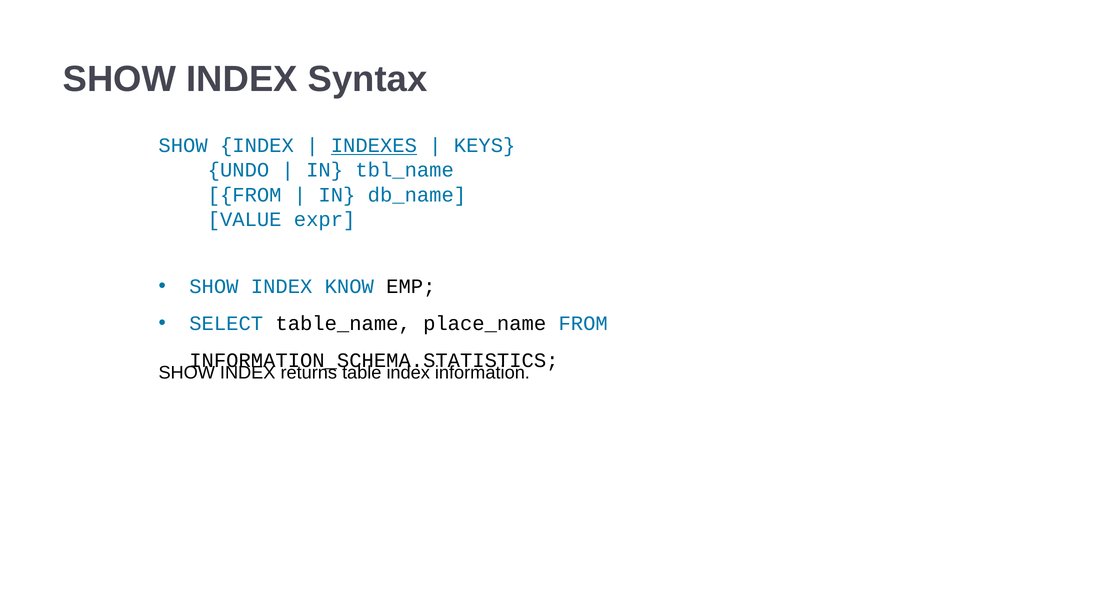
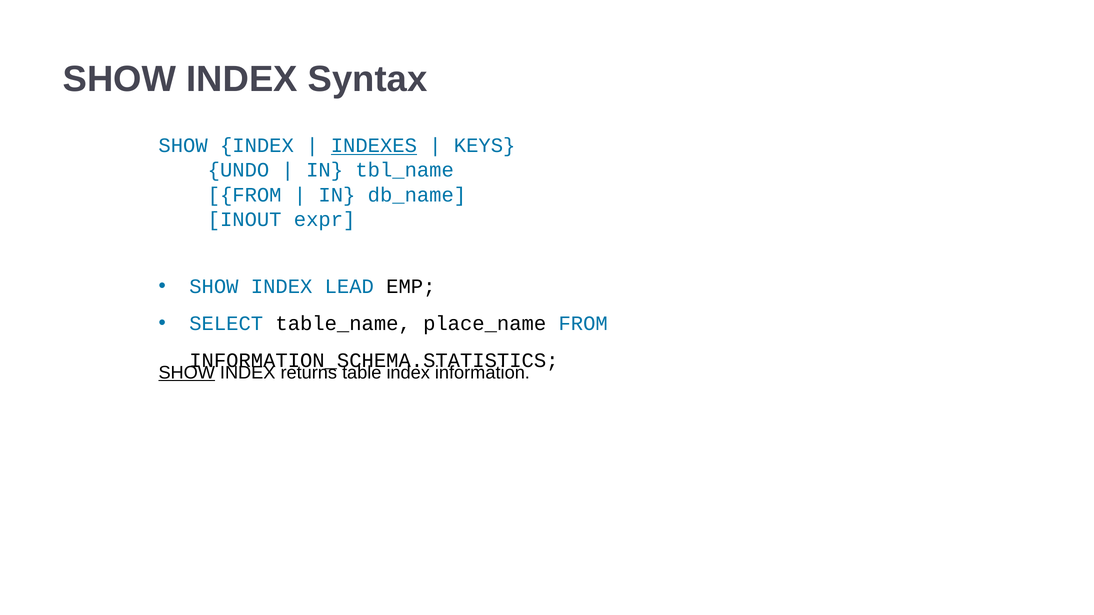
VALUE: VALUE -> INOUT
KNOW: KNOW -> LEAD
SHOW at (187, 373) underline: none -> present
